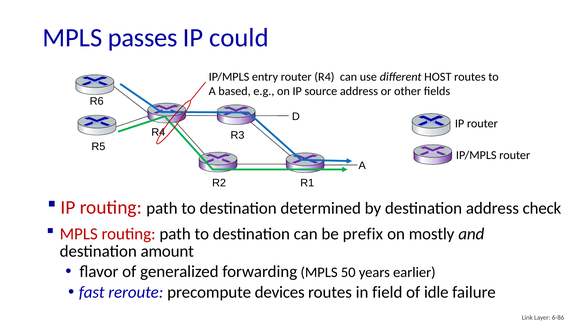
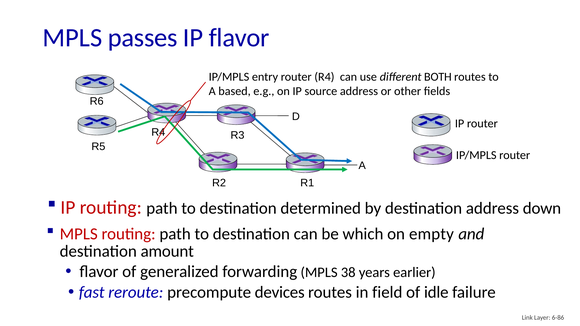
IP could: could -> flavor
HOST: HOST -> BOTH
check: check -> down
prefix: prefix -> which
mostly: mostly -> empty
50: 50 -> 38
